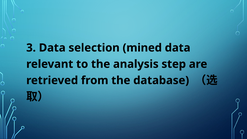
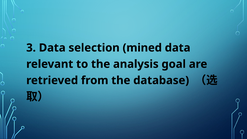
step: step -> goal
